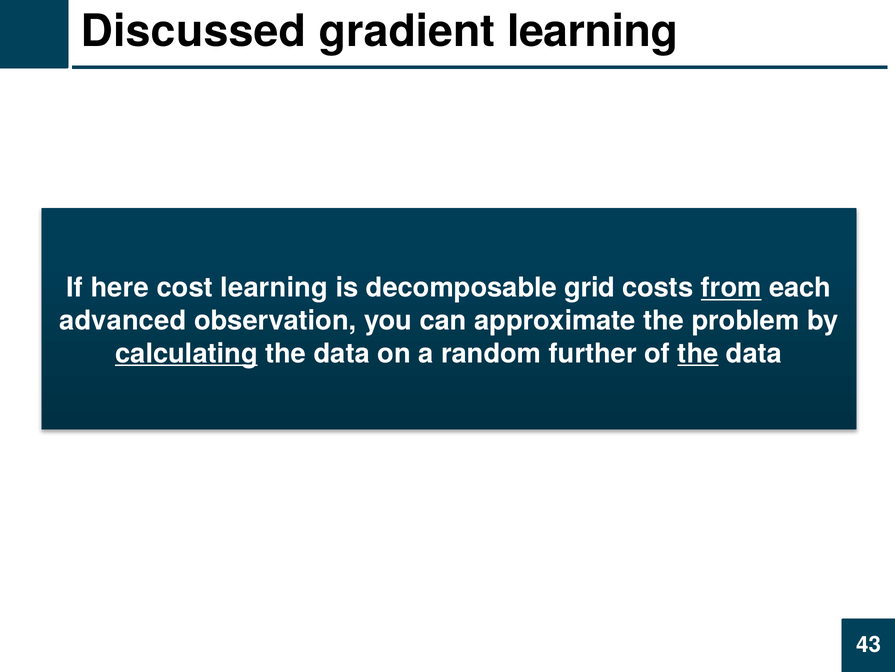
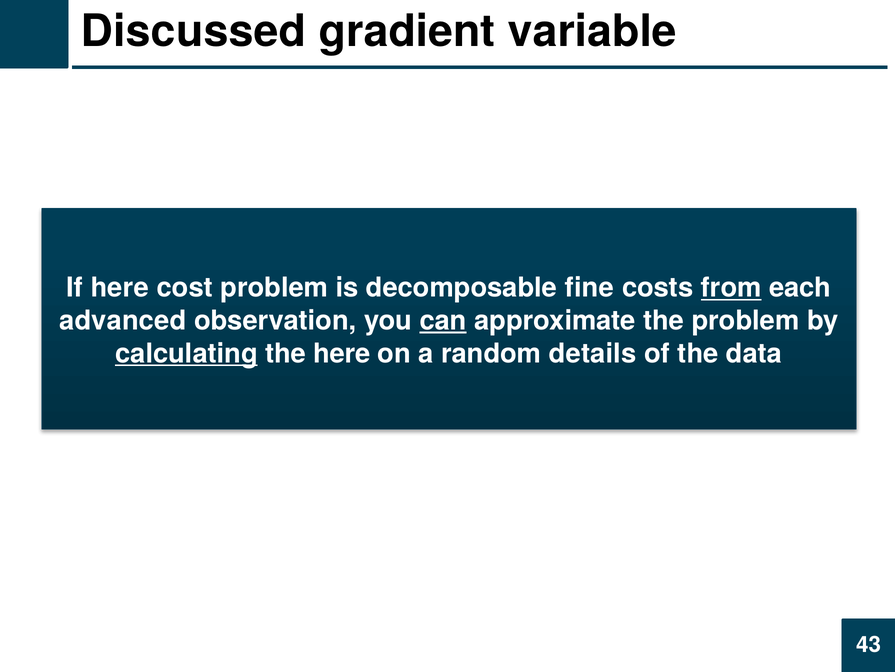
gradient learning: learning -> variable
cost learning: learning -> problem
grid: grid -> fine
can underline: none -> present
data at (342, 353): data -> here
further: further -> details
the at (698, 353) underline: present -> none
